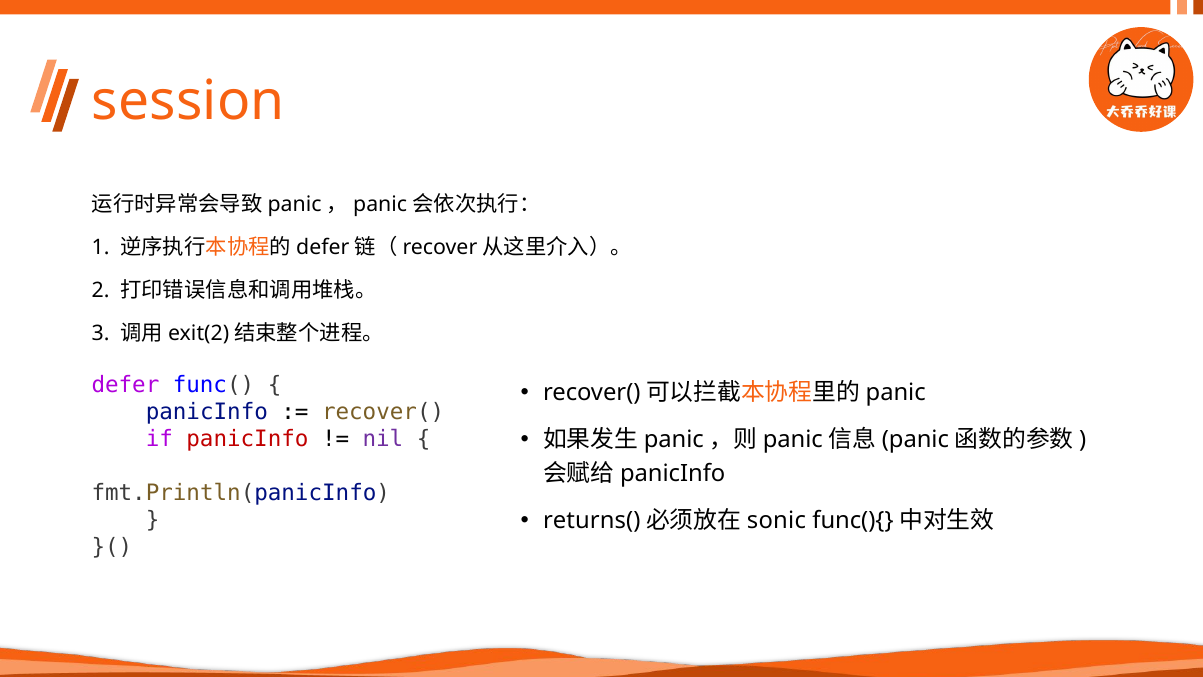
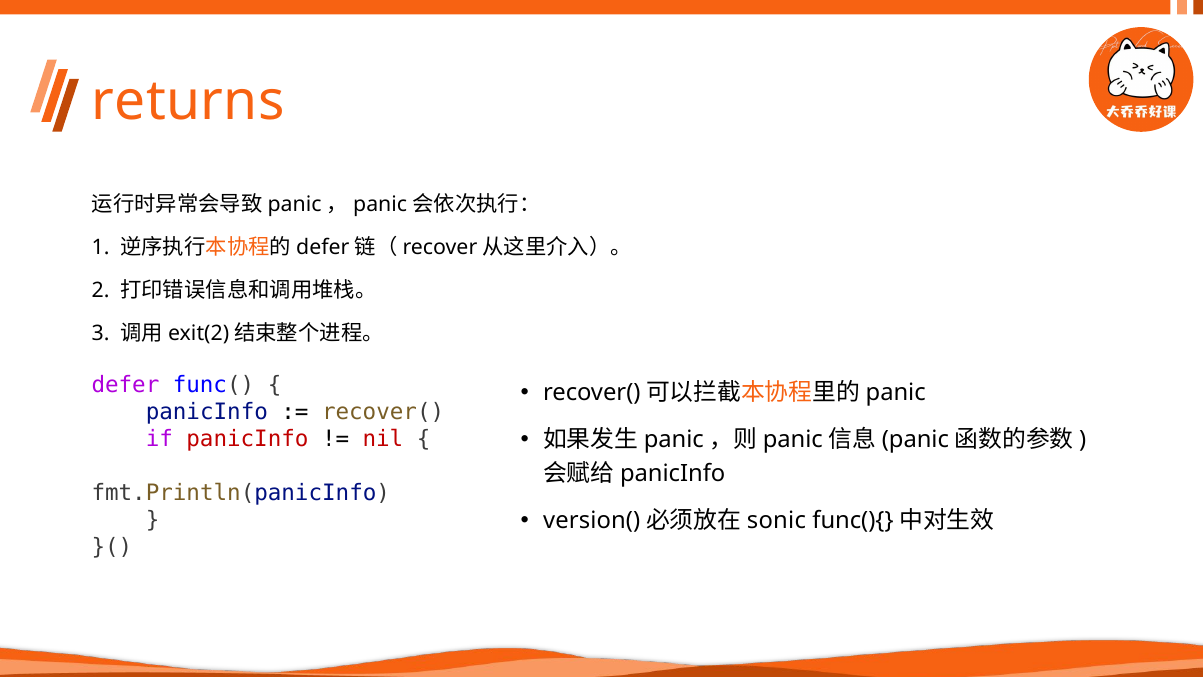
session: session -> returns
nil colour: purple -> red
returns(: returns( -> version(
